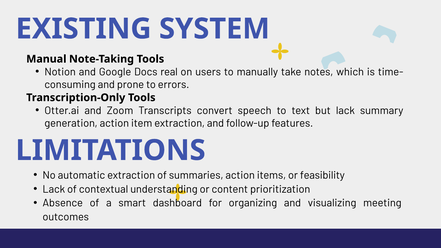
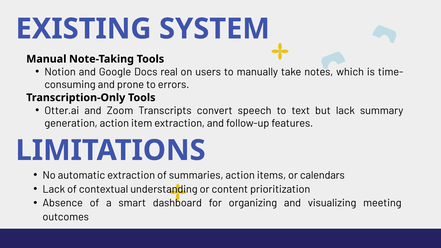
feasibility: feasibility -> calendars
